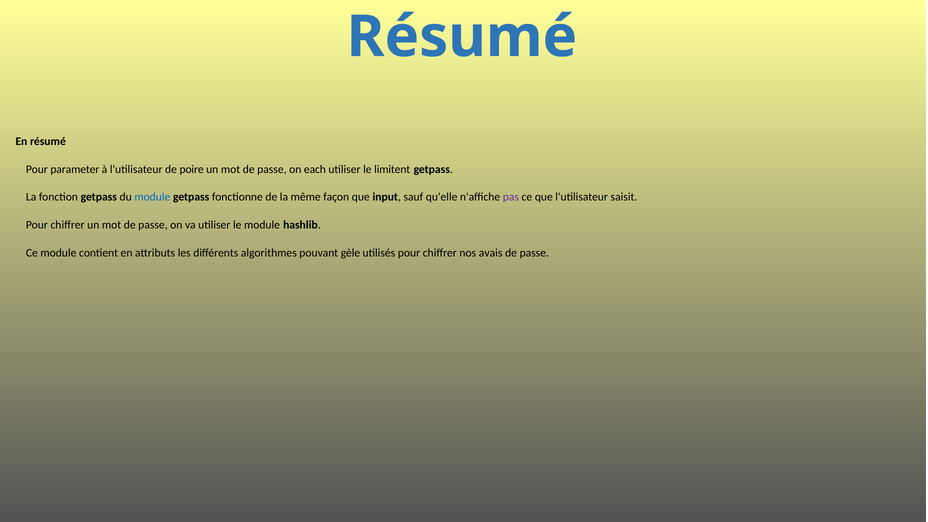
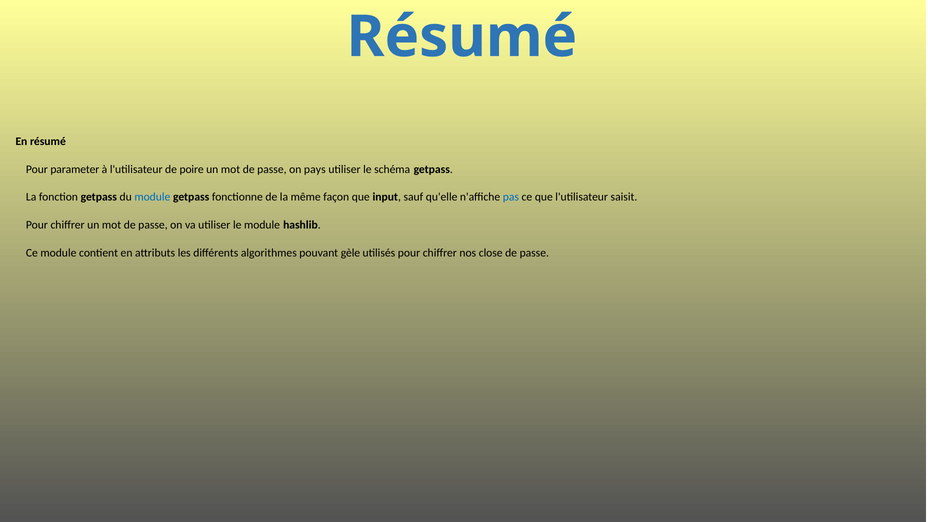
each: each -> pays
limitent: limitent -> schéma
pas colour: purple -> blue
avais: avais -> close
